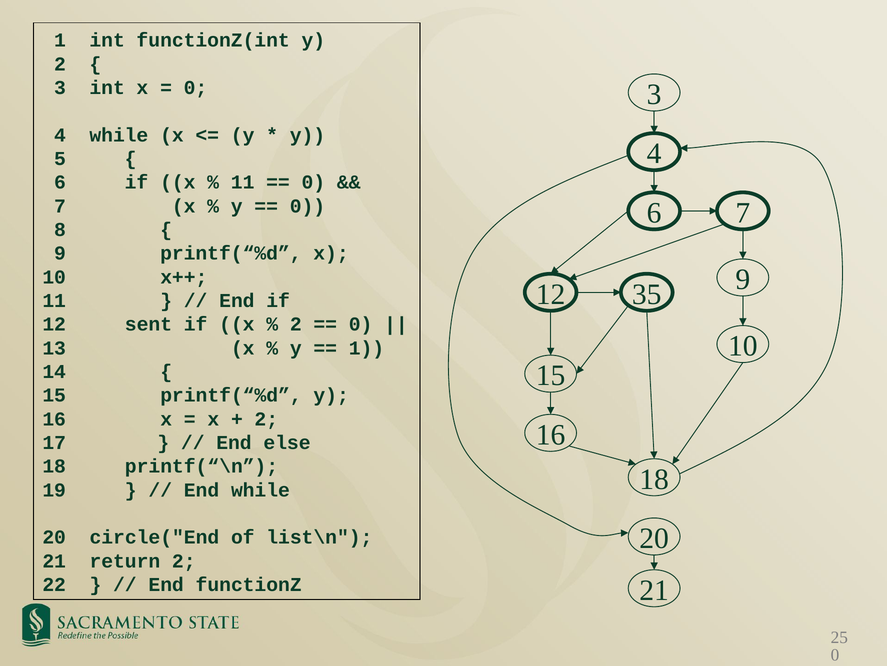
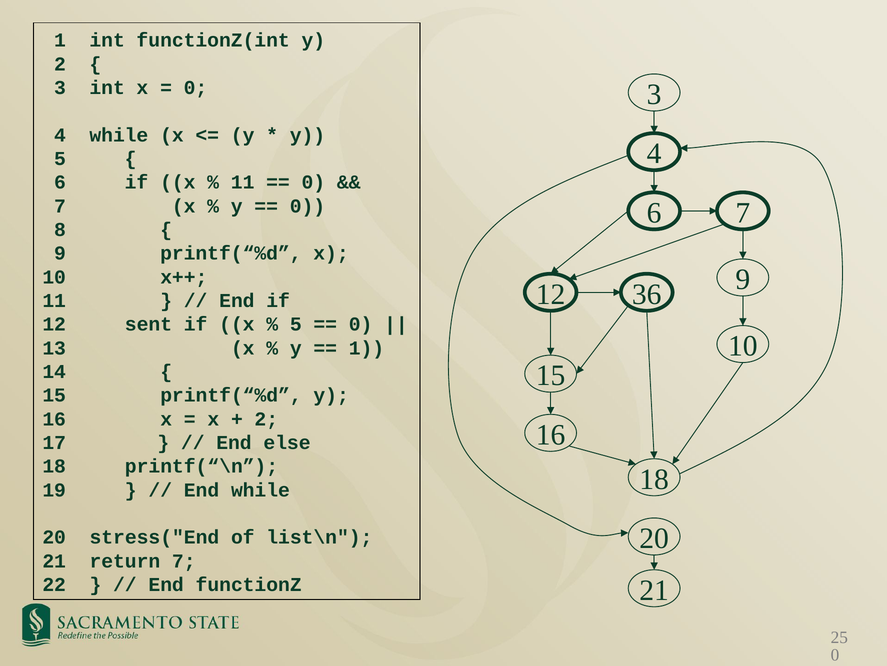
35: 35 -> 36
2 at (296, 324): 2 -> 5
circle("End: circle("End -> stress("End
return 2: 2 -> 7
